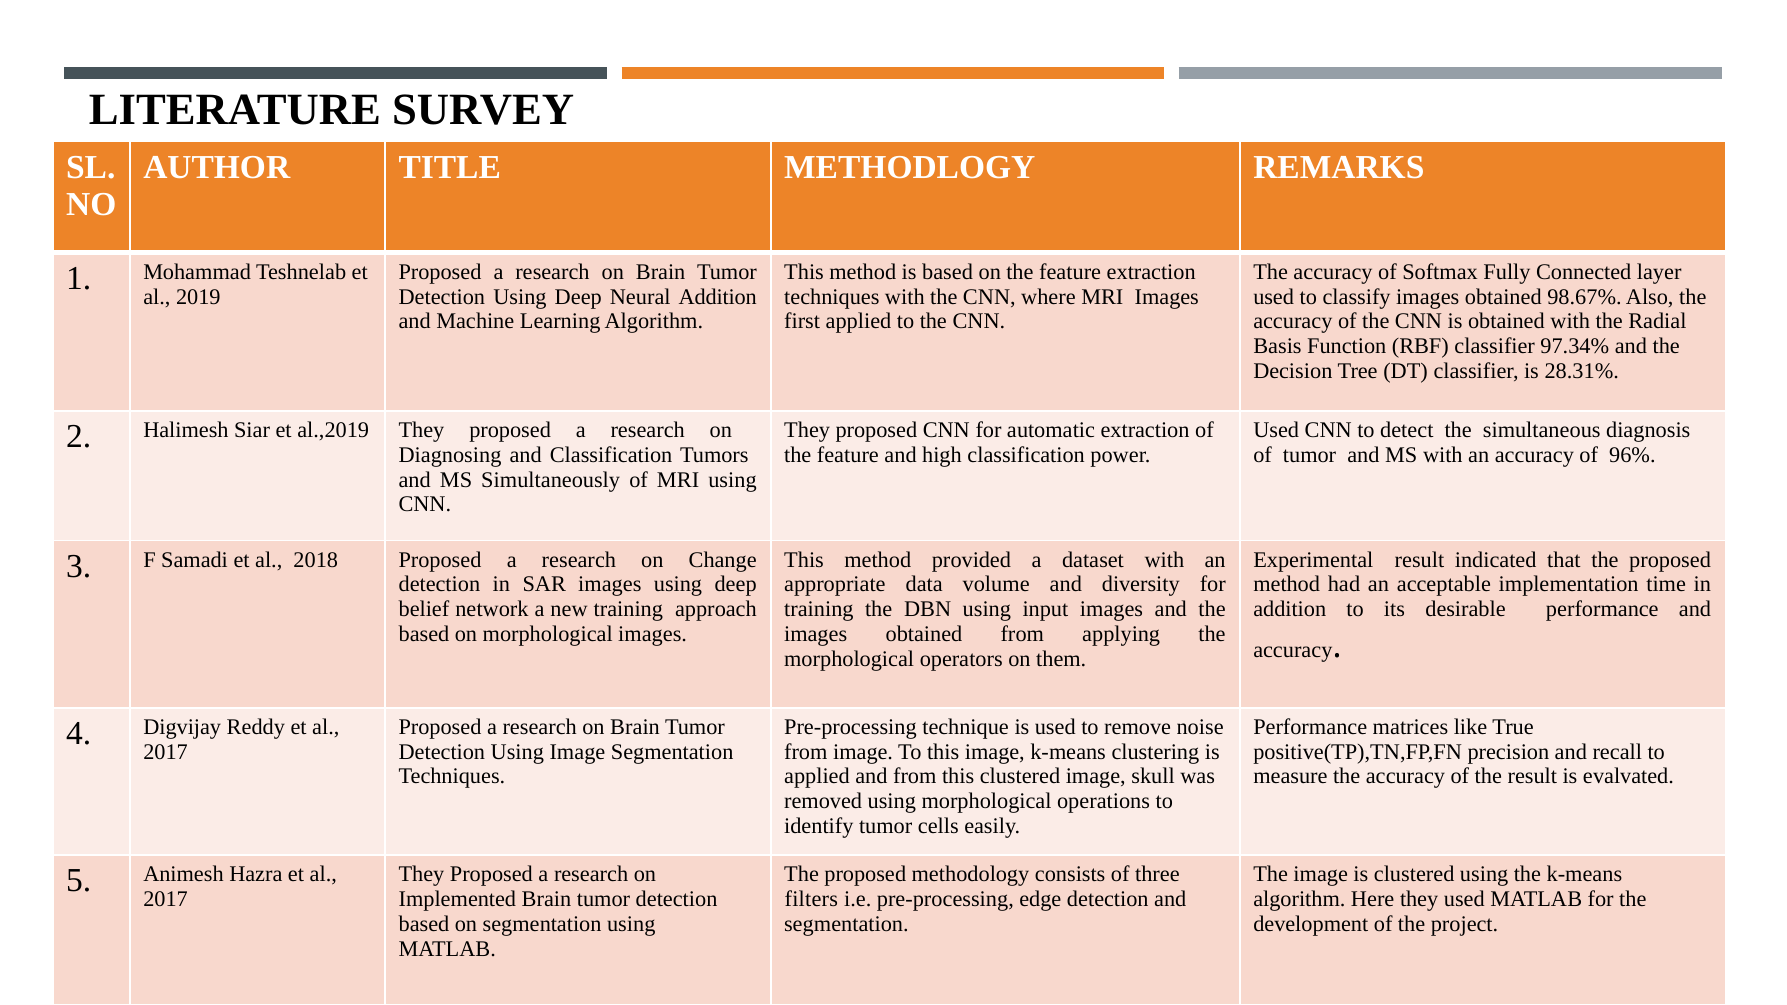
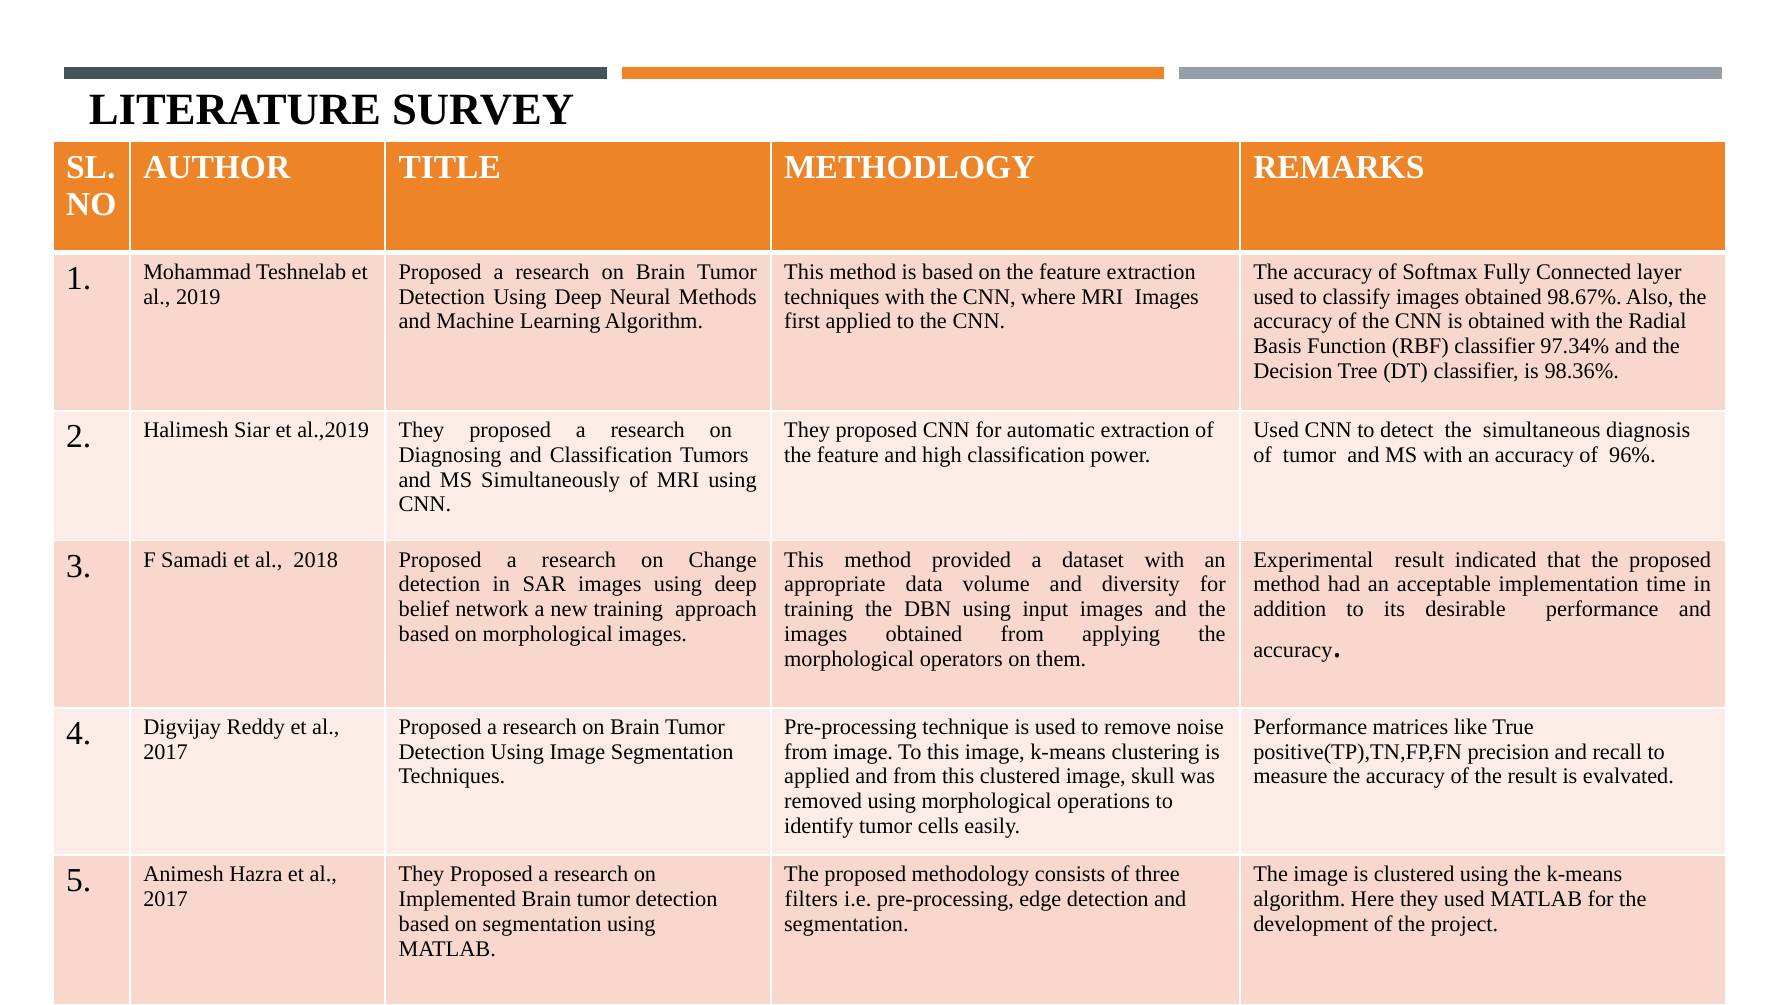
Neural Addition: Addition -> Methods
28.31%: 28.31% -> 98.36%
